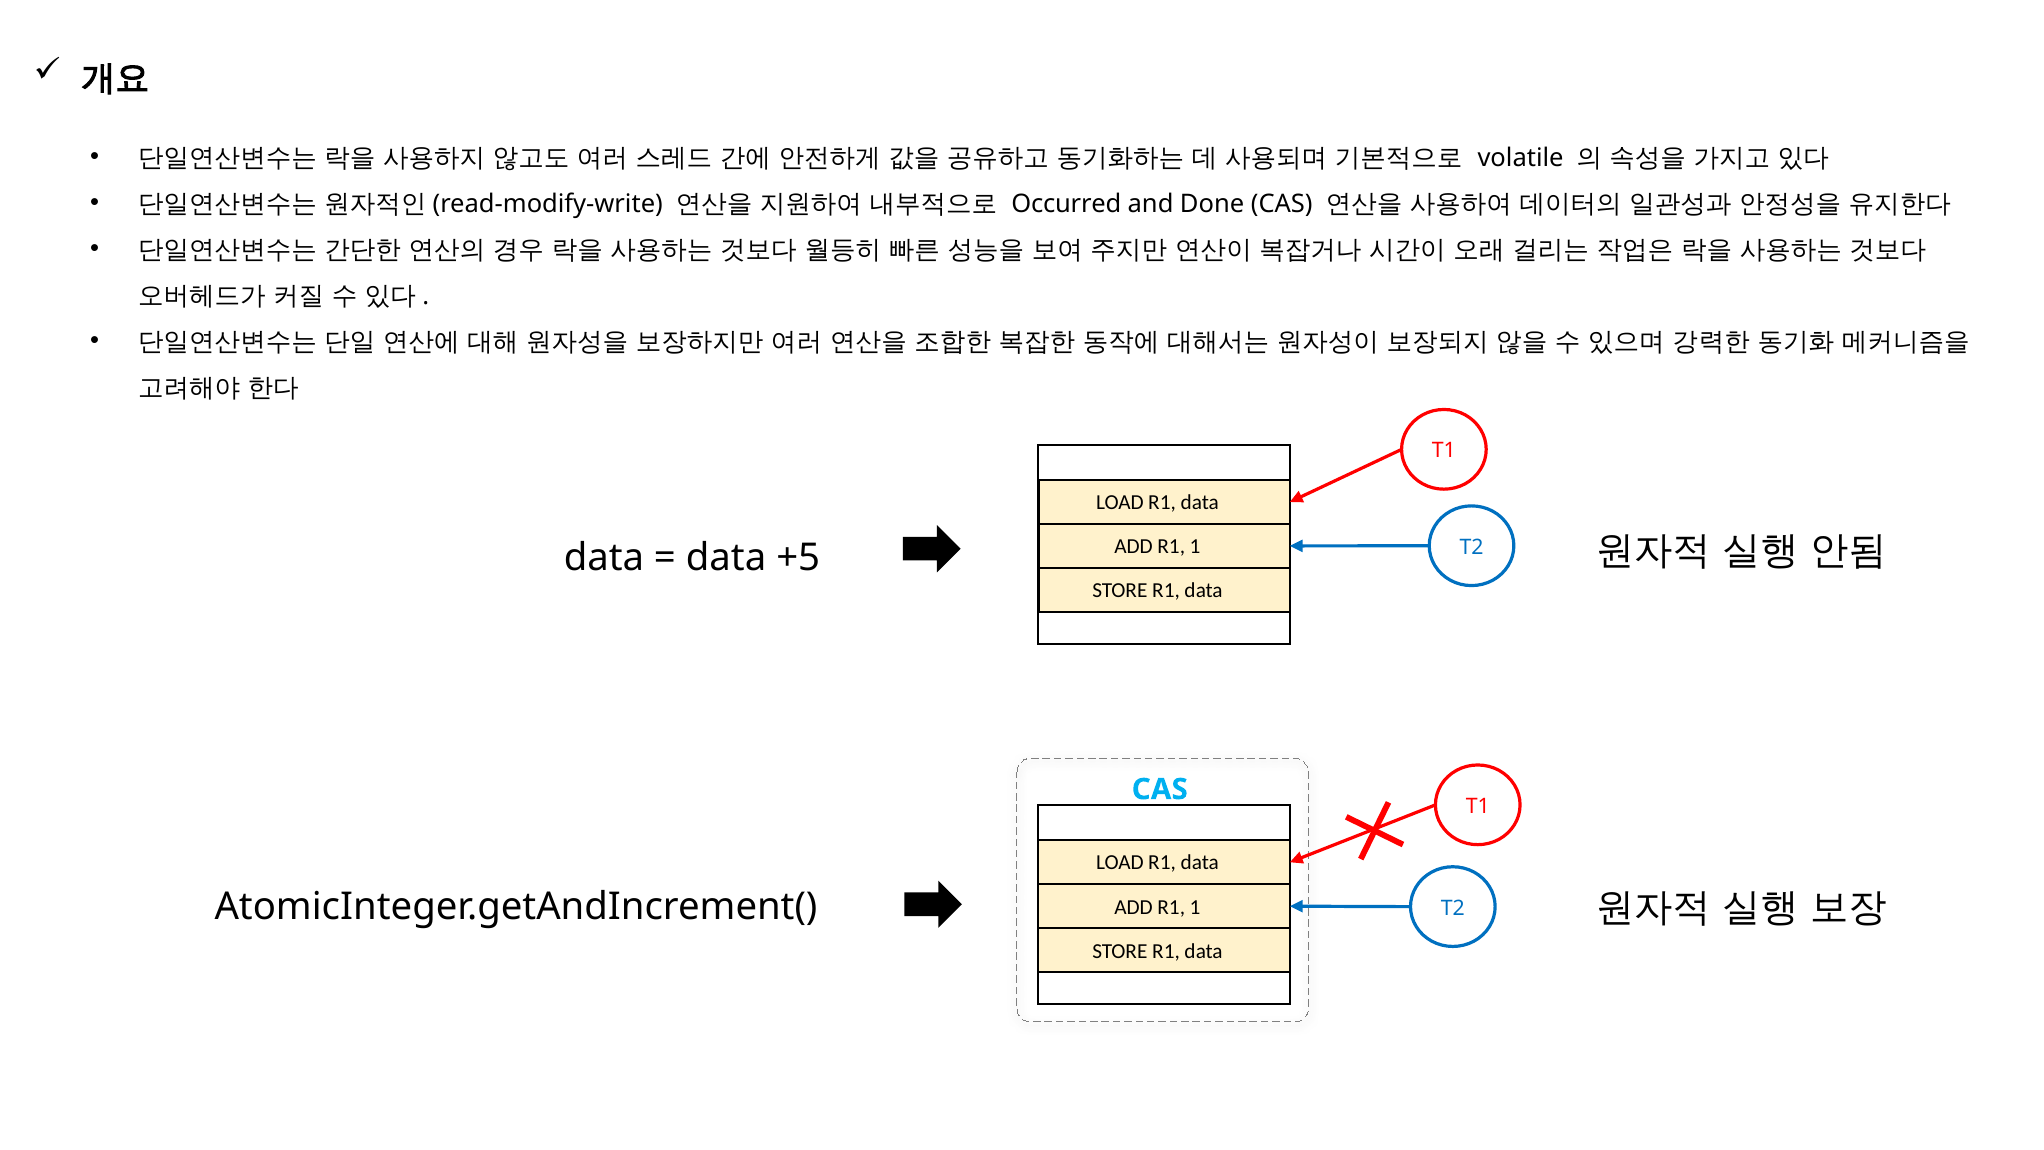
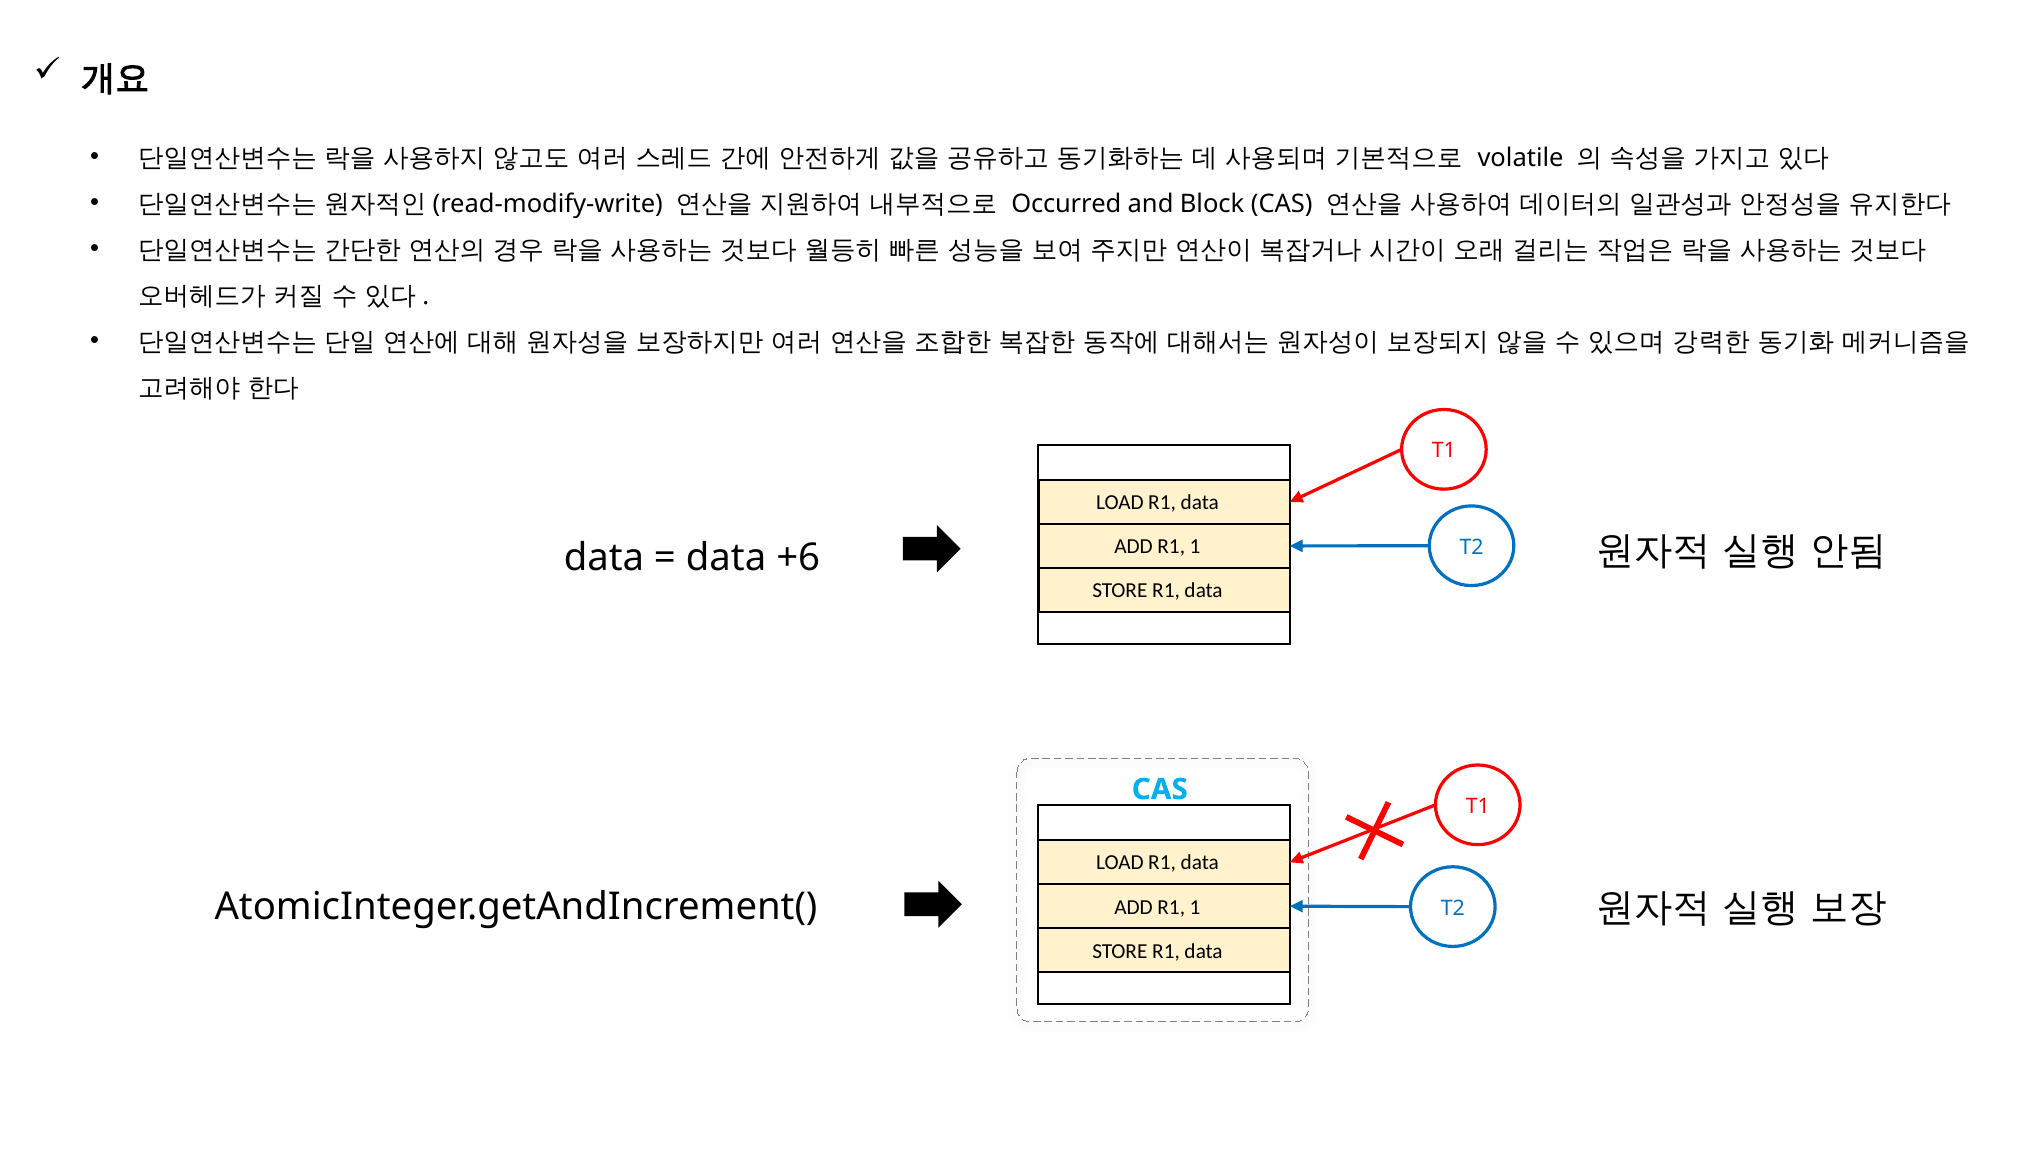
Done: Done -> Block
+5: +5 -> +6
